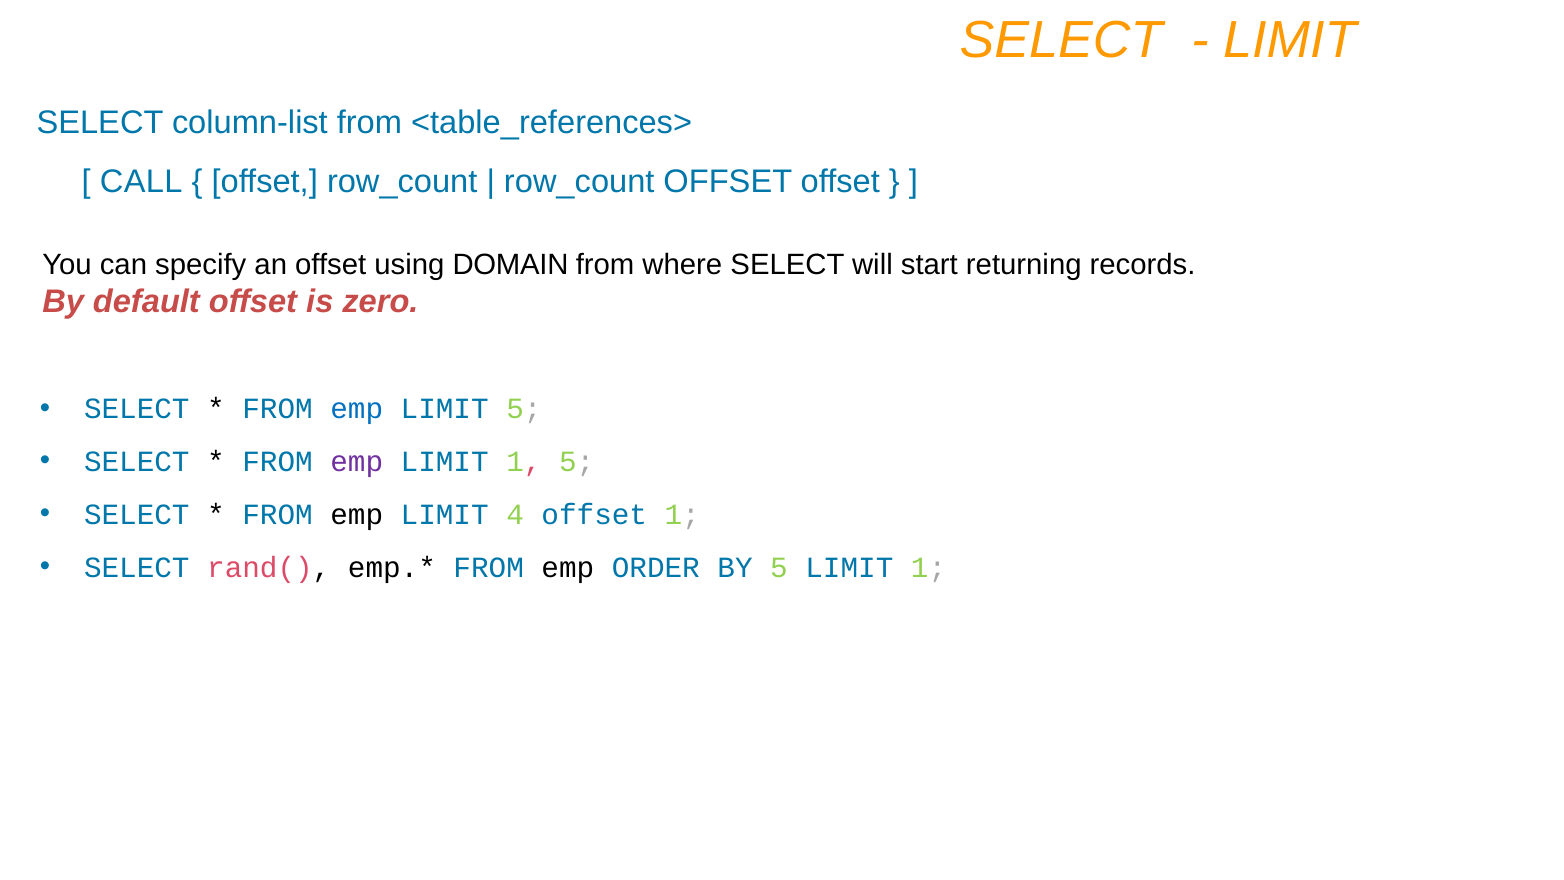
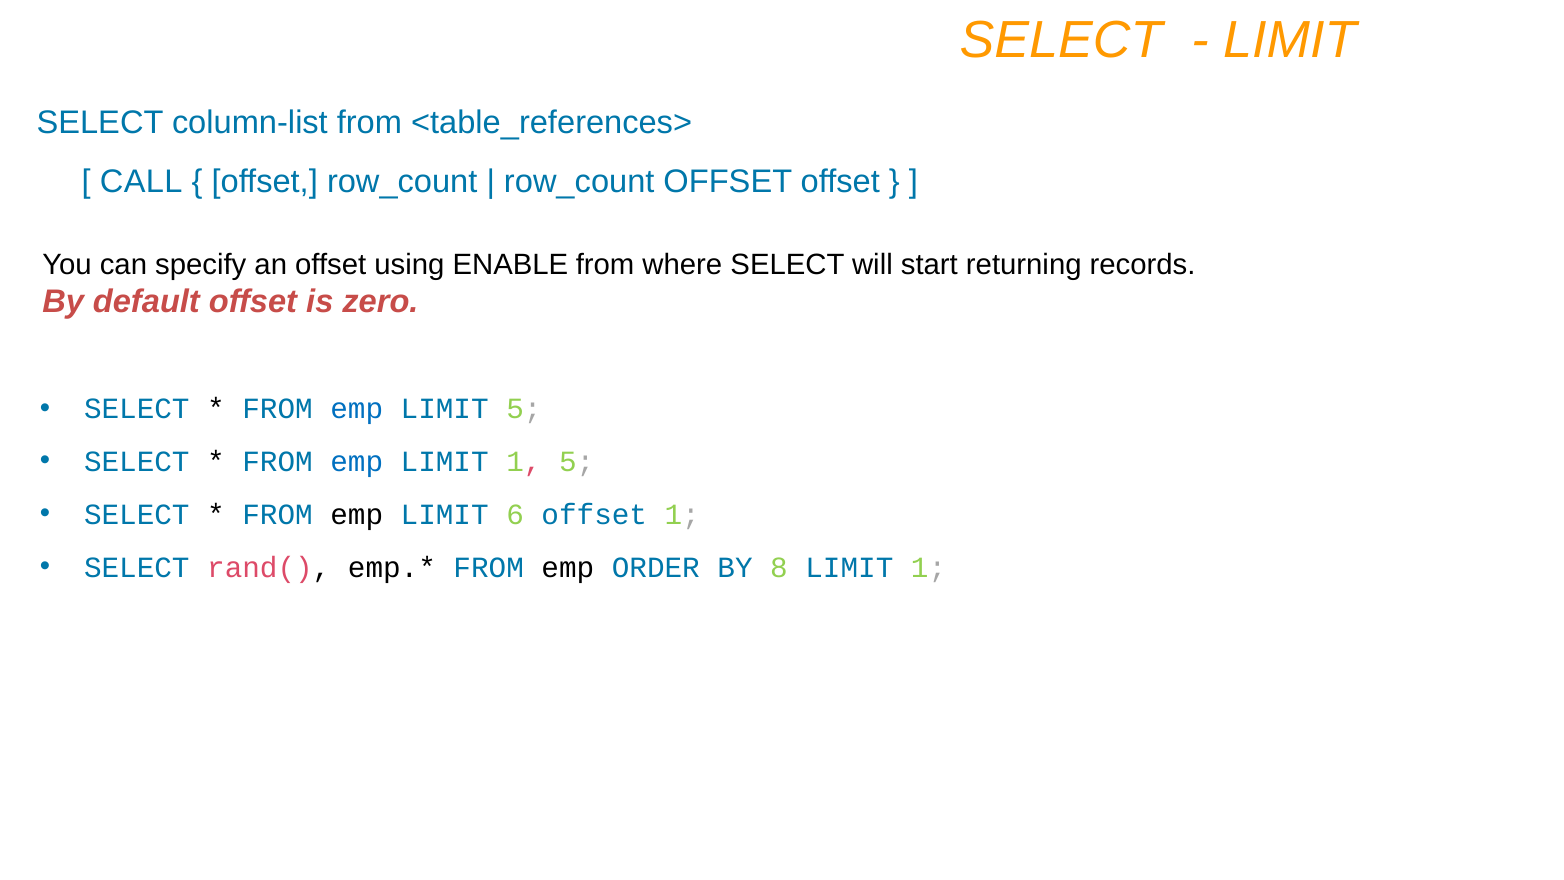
DOMAIN: DOMAIN -> ENABLE
emp at (357, 462) colour: purple -> blue
4: 4 -> 6
BY 5: 5 -> 8
